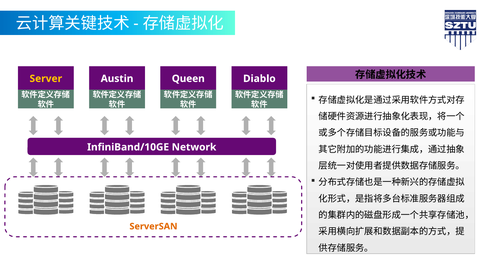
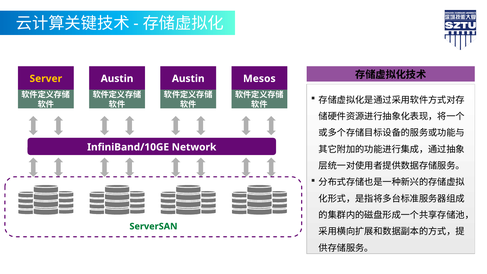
Queen at (188, 79): Queen -> Austin
Diablo: Diablo -> Mesos
ServerSAN colour: orange -> green
